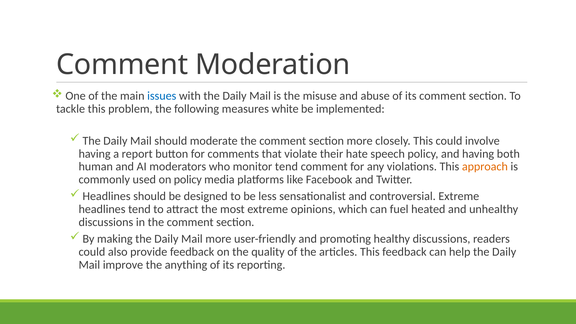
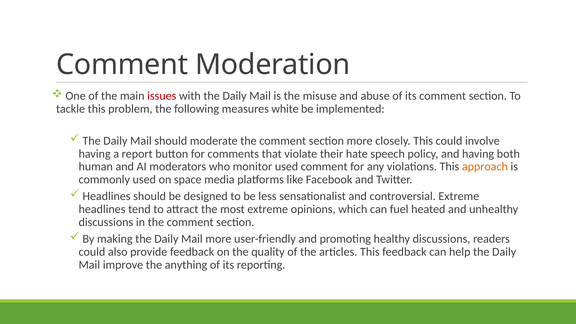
issues colour: blue -> red
monitor tend: tend -> used
on policy: policy -> space
